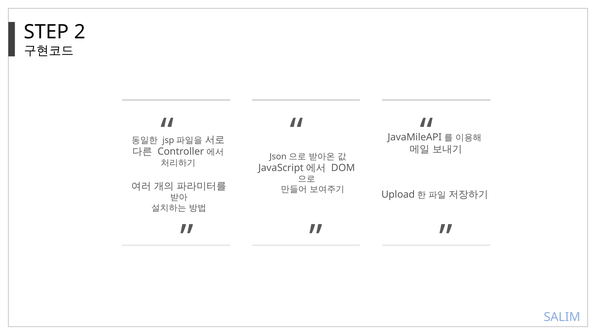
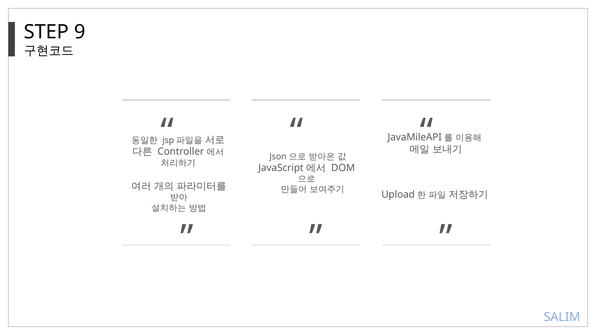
2: 2 -> 9
